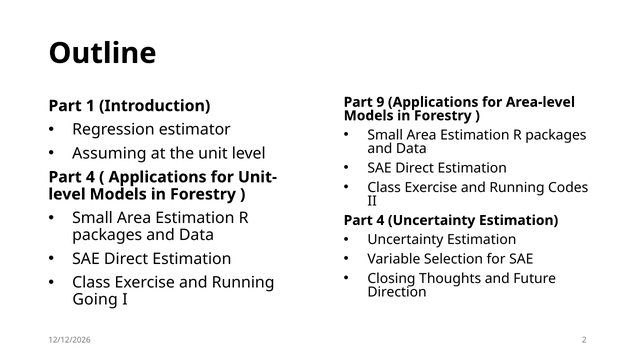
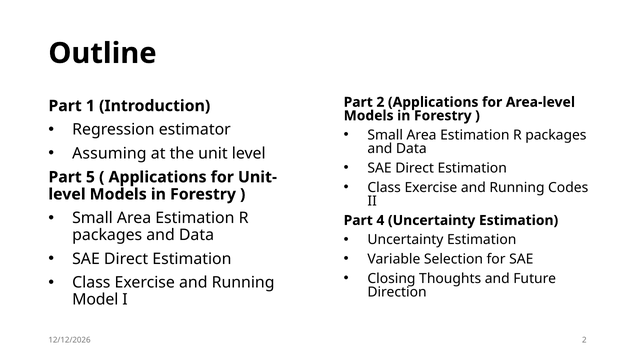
Part 9: 9 -> 2
4 at (90, 177): 4 -> 5
Going: Going -> Model
